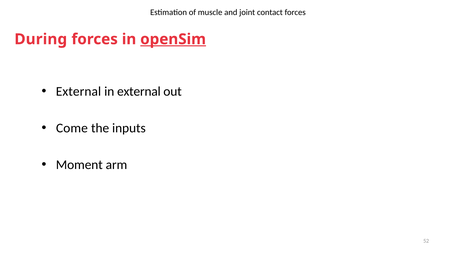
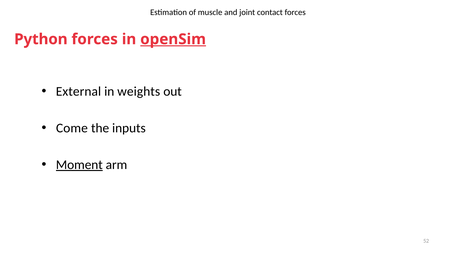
During: During -> Python
in external: external -> weights
Moment underline: none -> present
